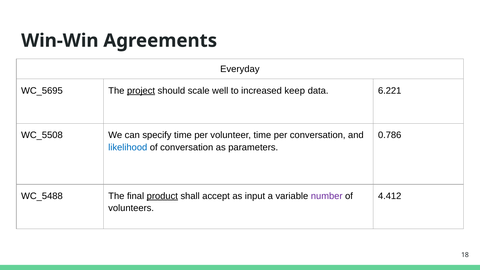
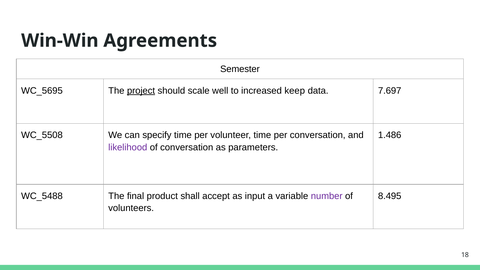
Everyday: Everyday -> Semester
6.221: 6.221 -> 7.697
0.786: 0.786 -> 1.486
likelihood colour: blue -> purple
product underline: present -> none
4.412: 4.412 -> 8.495
